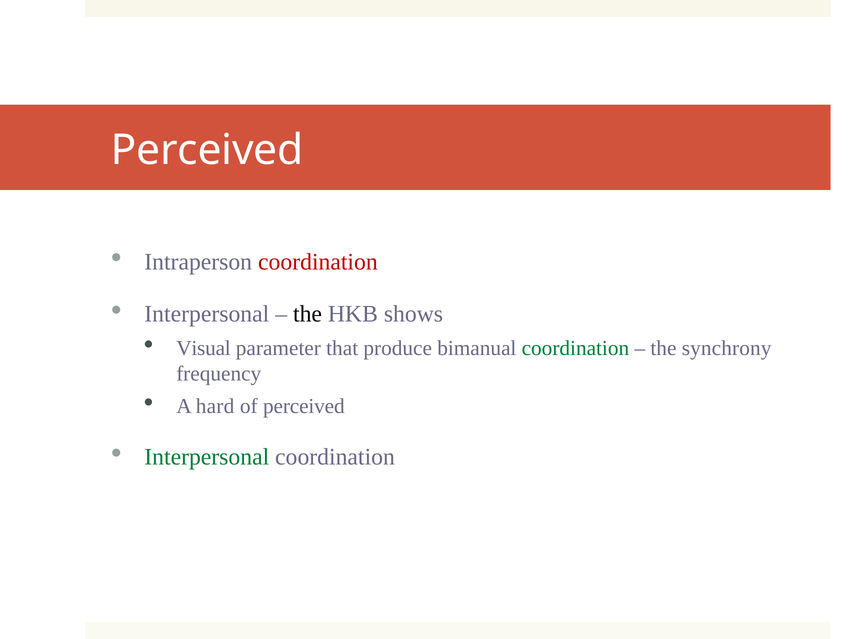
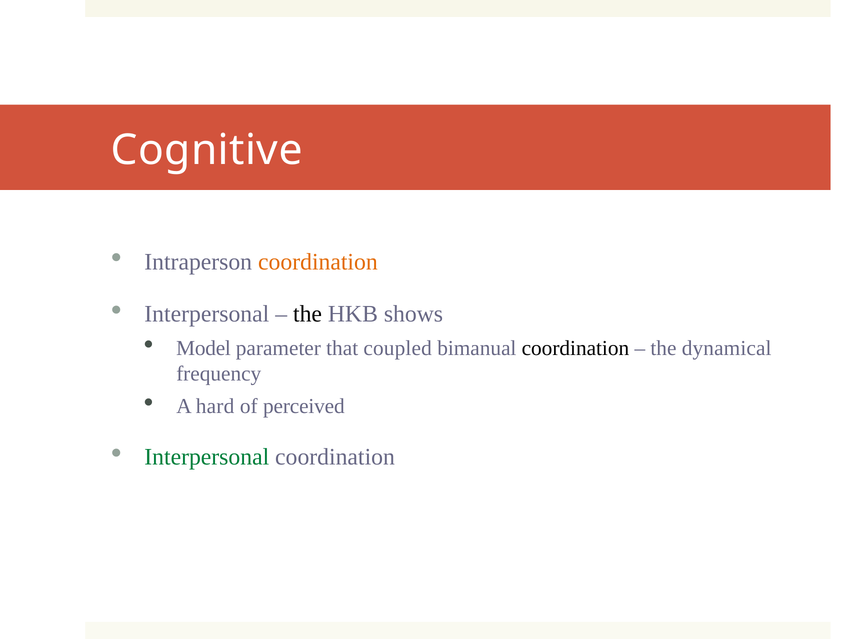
Perceived at (207, 150): Perceived -> Cognitive
coordination at (318, 262) colour: red -> orange
Visual: Visual -> Model
produce: produce -> coupled
coordination at (575, 348) colour: green -> black
synchrony: synchrony -> dynamical
